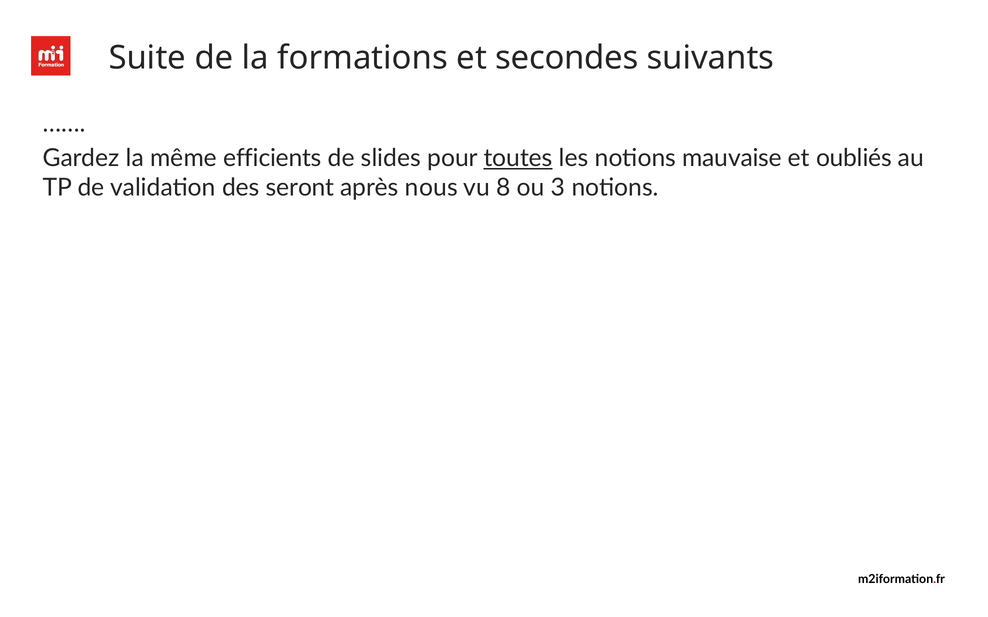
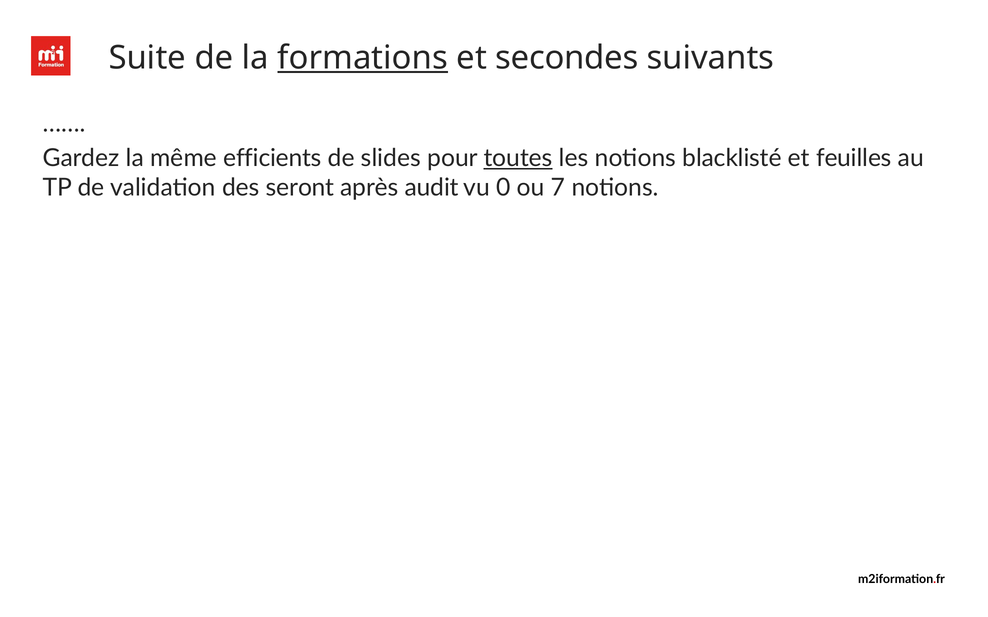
formations underline: none -> present
mauvaise: mauvaise -> blacklisté
oubliés: oubliés -> feuilles
nous: nous -> audit
8: 8 -> 0
3: 3 -> 7
